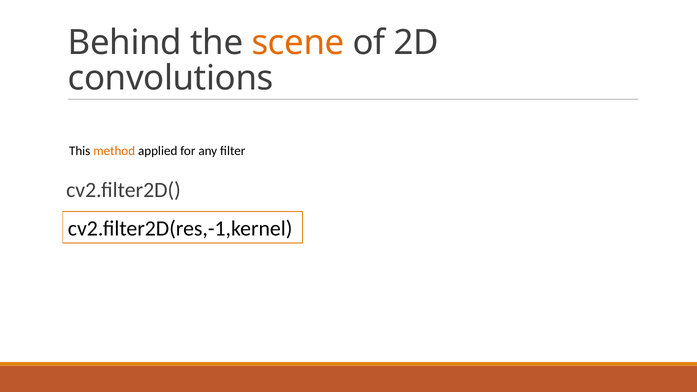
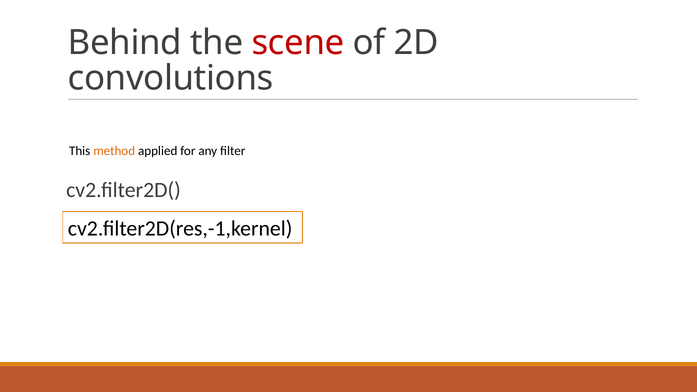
scene colour: orange -> red
